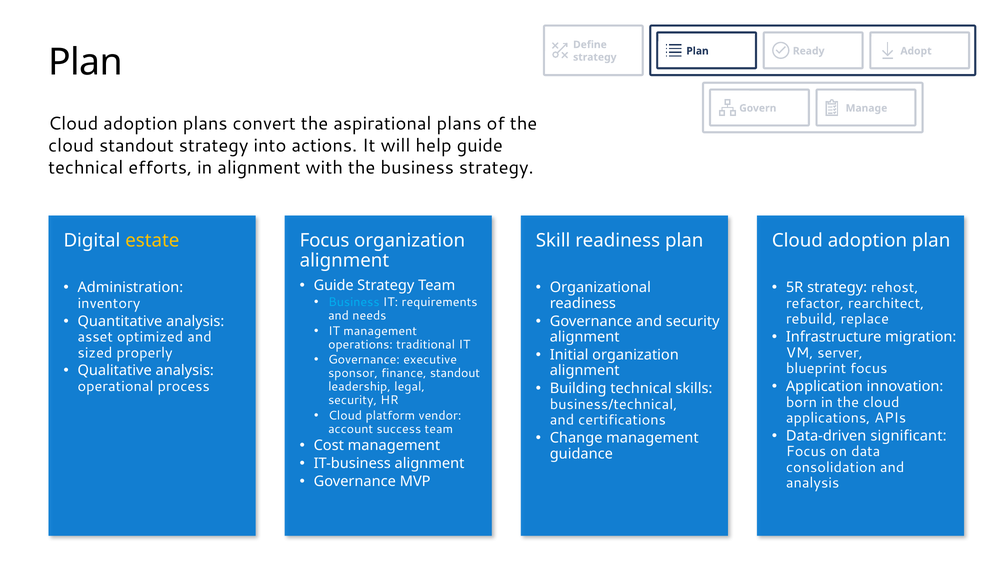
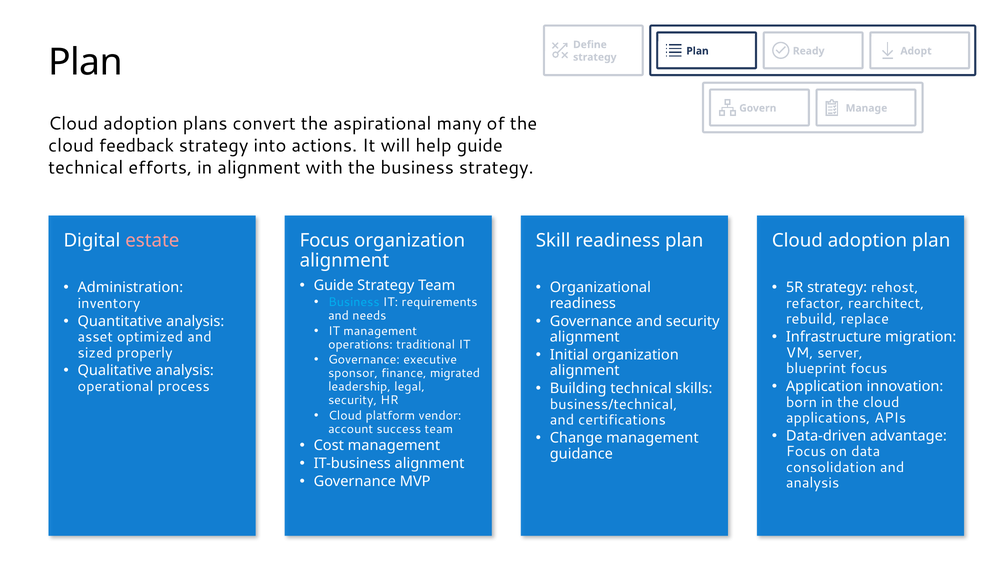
aspirational plans: plans -> many
cloud standout: standout -> feedback
estate colour: yellow -> pink
finance standout: standout -> migrated
significant: significant -> advantage
